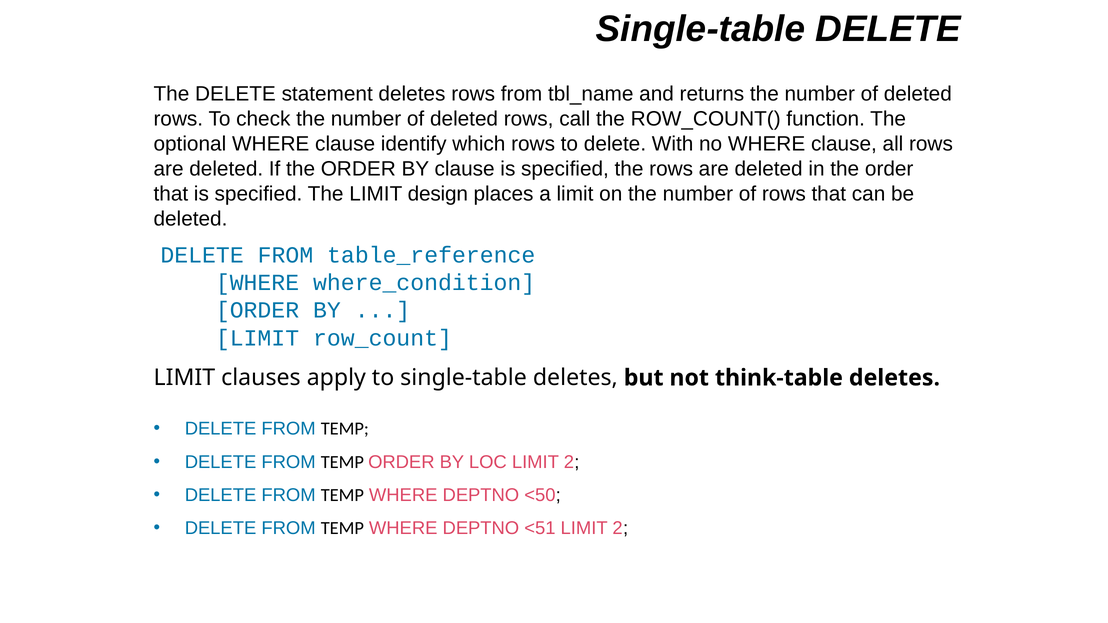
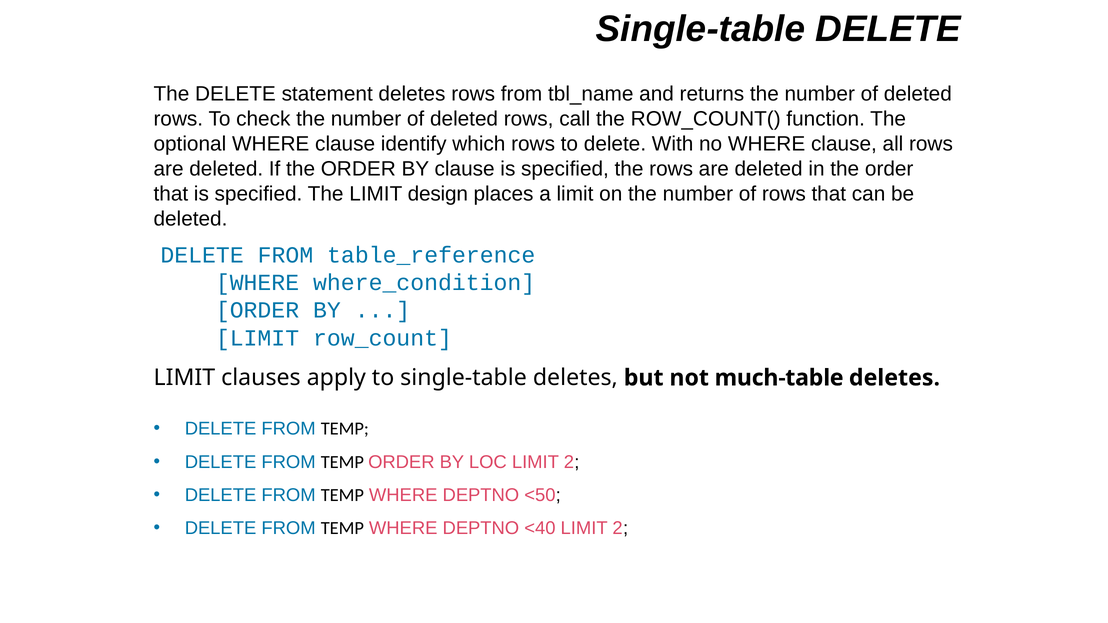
think-table: think-table -> much-table
<51: <51 -> <40
